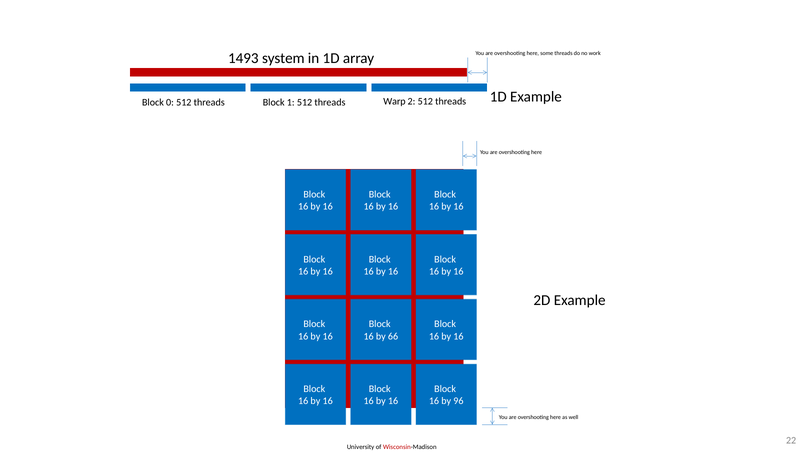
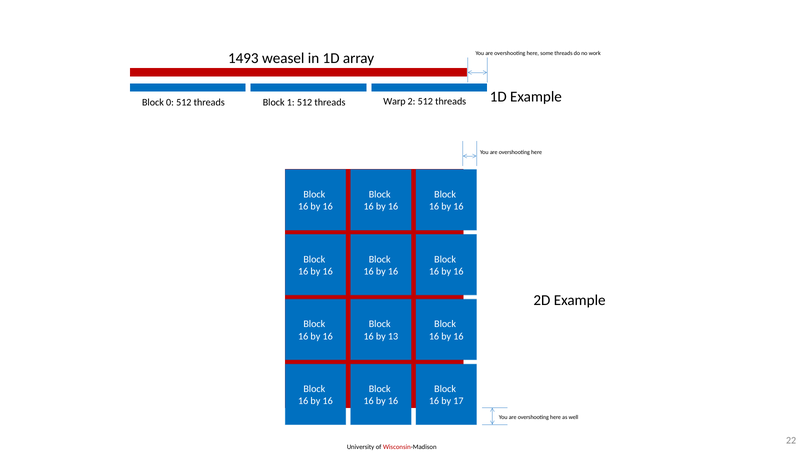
system: system -> weasel
66: 66 -> 13
96: 96 -> 17
